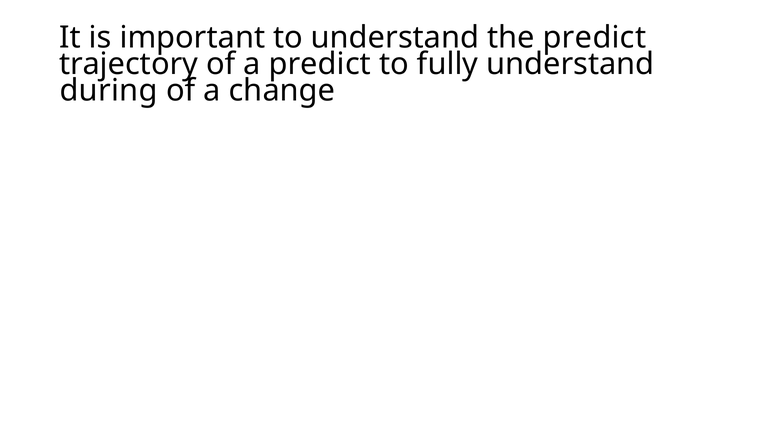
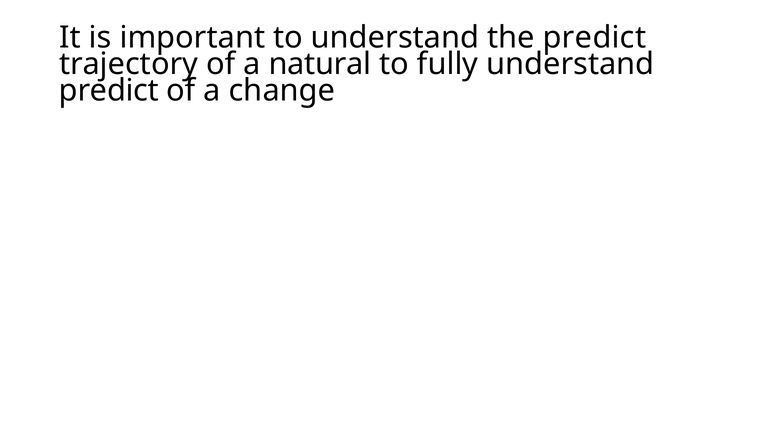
a predict: predict -> natural
during at (109, 91): during -> predict
